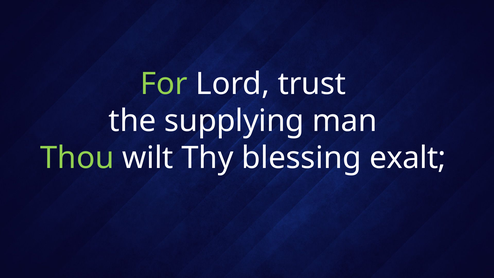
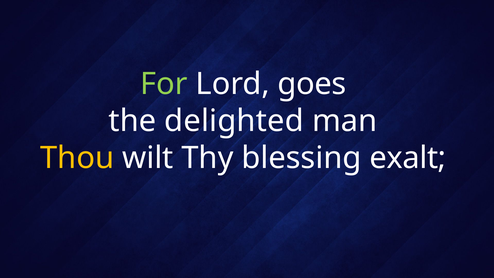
trust: trust -> goes
supplying: supplying -> delighted
Thou colour: light green -> yellow
